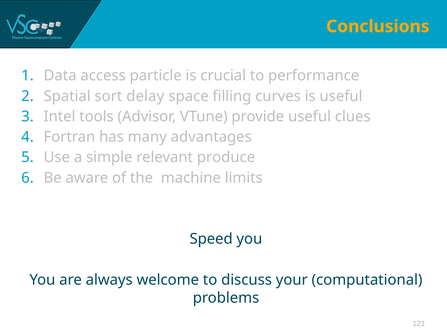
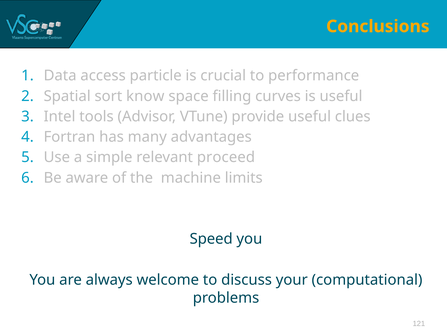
delay: delay -> know
produce: produce -> proceed
